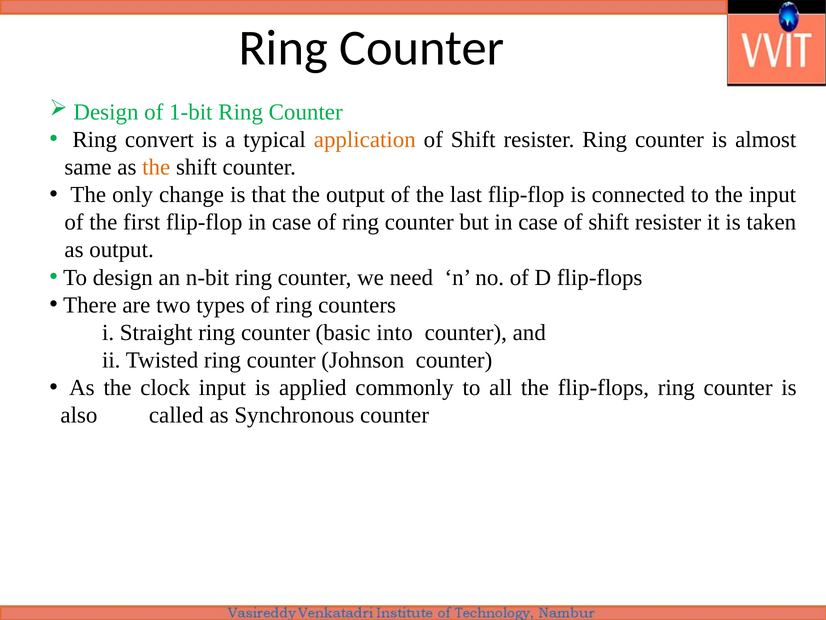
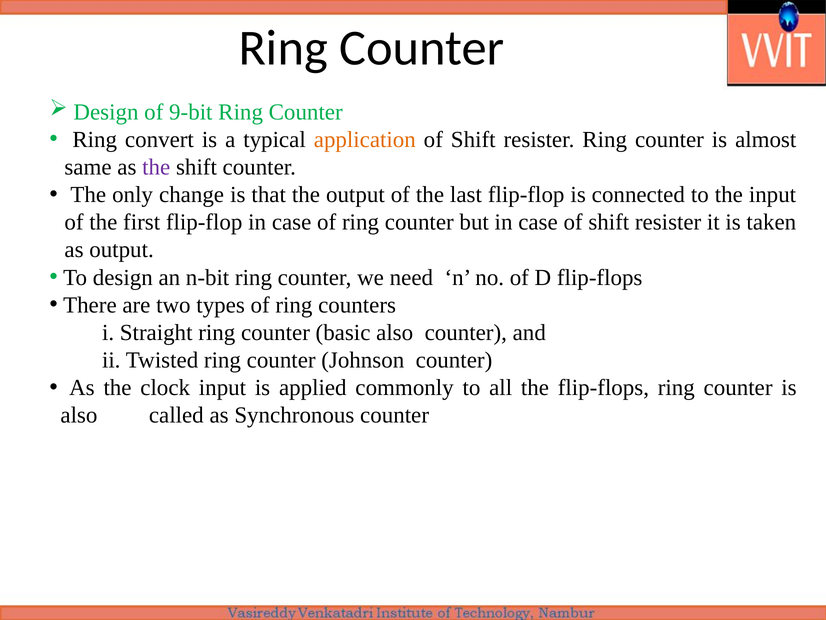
1-bit: 1-bit -> 9-bit
the at (156, 167) colour: orange -> purple
basic into: into -> also
